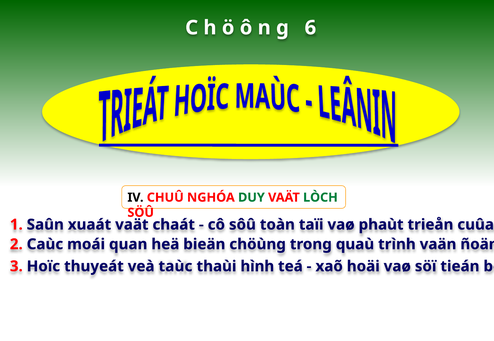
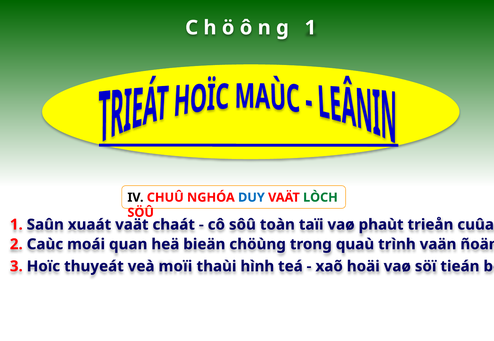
g 6: 6 -> 1
DUY colour: green -> blue
taùc: taùc -> moïi
